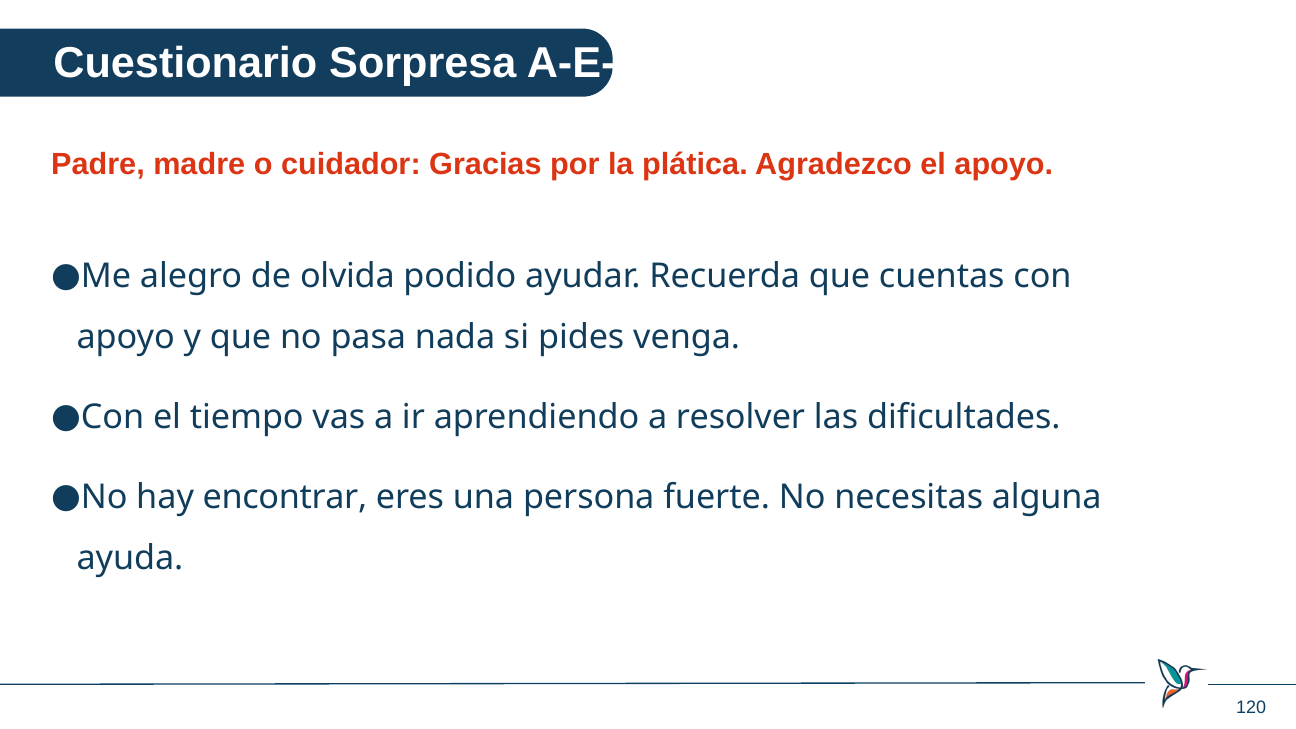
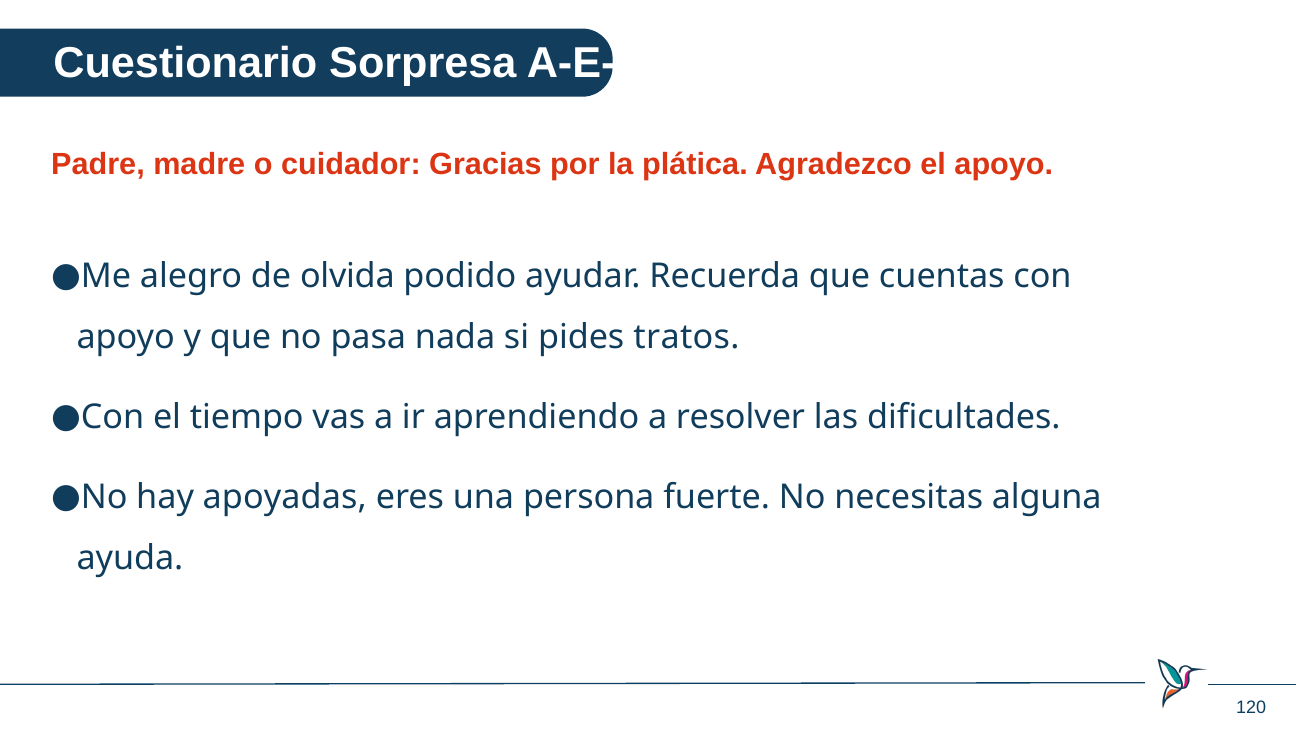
venga: venga -> tratos
encontrar: encontrar -> apoyadas
